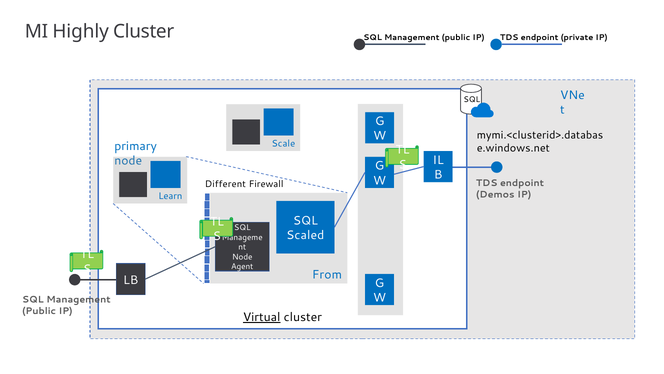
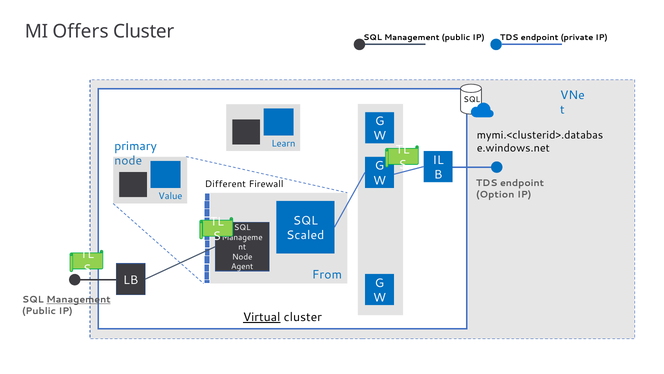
Highly: Highly -> Offers
Scale: Scale -> Learn
Demos: Demos -> Option
Learn: Learn -> Value
Management at (78, 299) underline: none -> present
